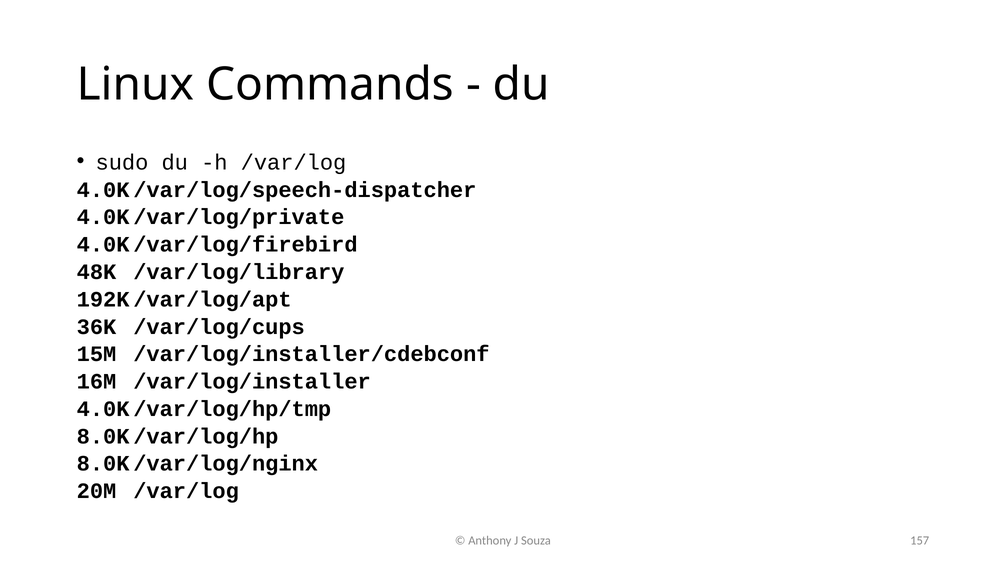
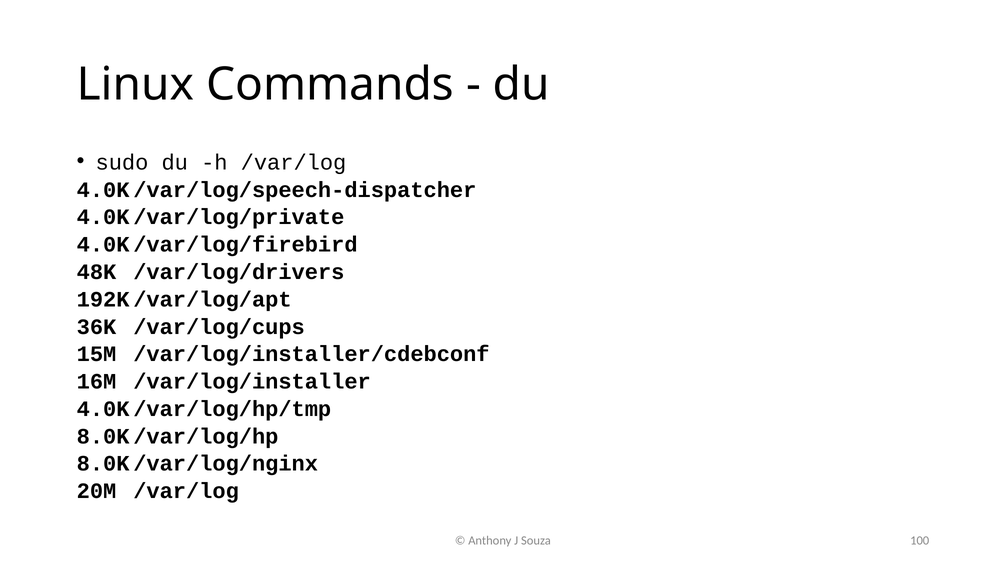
/var/log/library: /var/log/library -> /var/log/drivers
157: 157 -> 100
